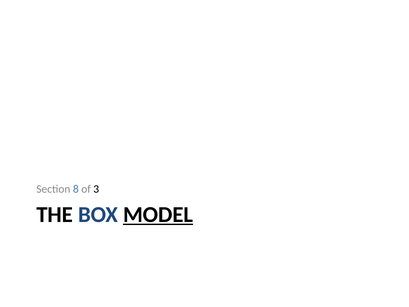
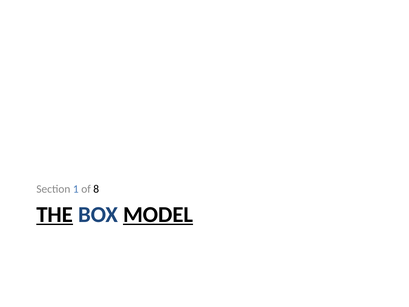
8: 8 -> 1
3: 3 -> 8
THE underline: none -> present
